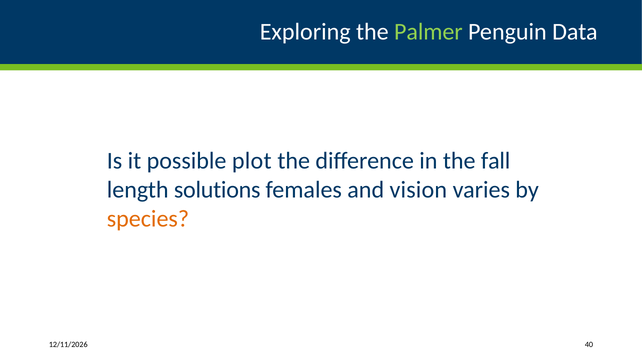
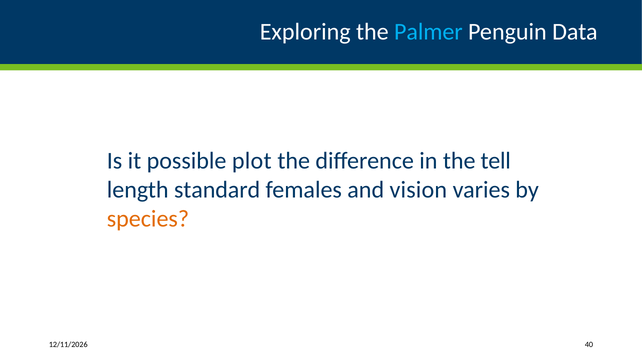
Palmer colour: light green -> light blue
fall: fall -> tell
solutions: solutions -> standard
